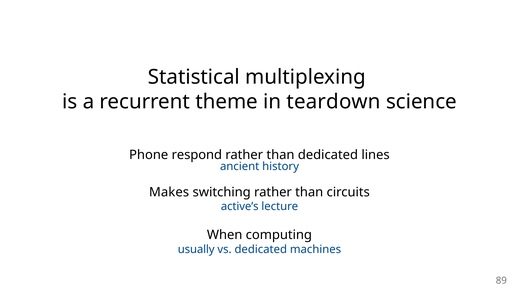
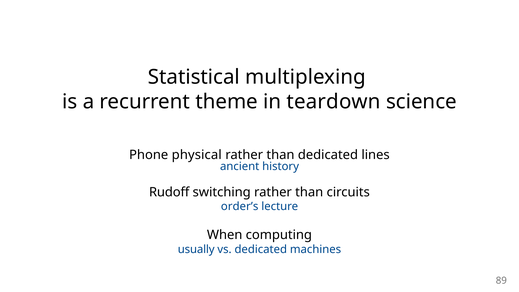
respond: respond -> physical
Makes: Makes -> Rudoff
active’s: active’s -> order’s
